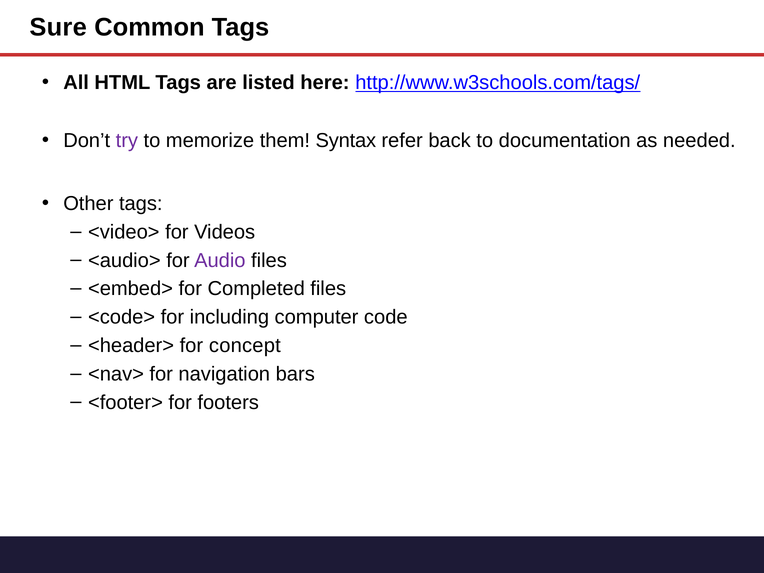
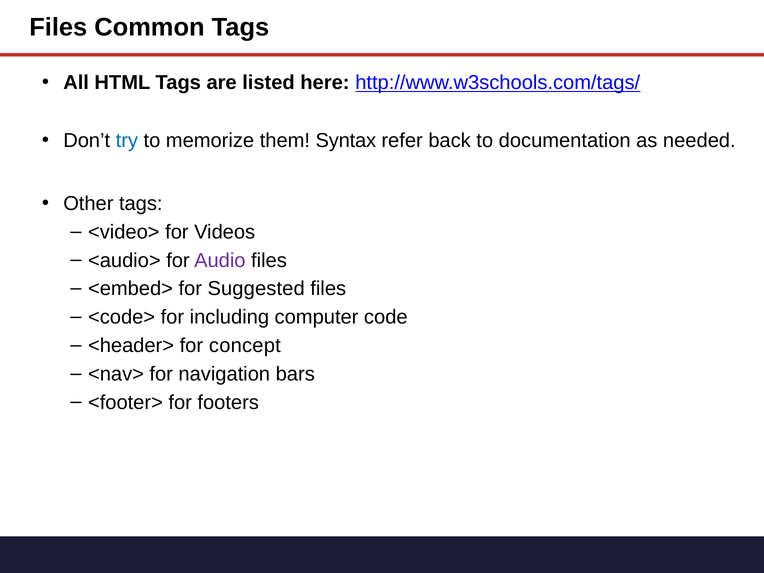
Sure at (58, 27): Sure -> Files
try colour: purple -> blue
Completed: Completed -> Suggested
